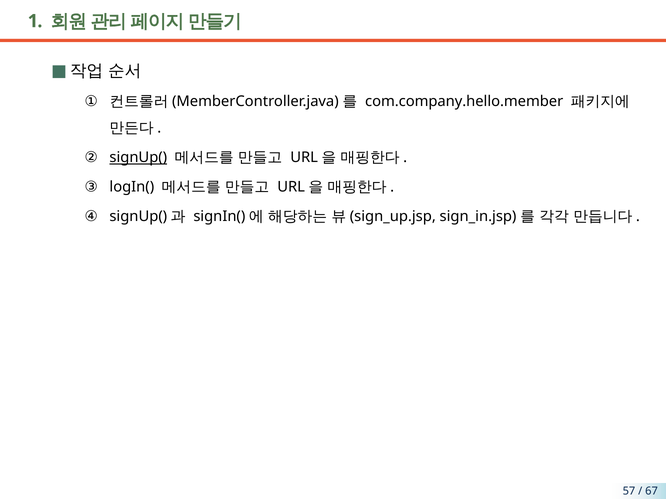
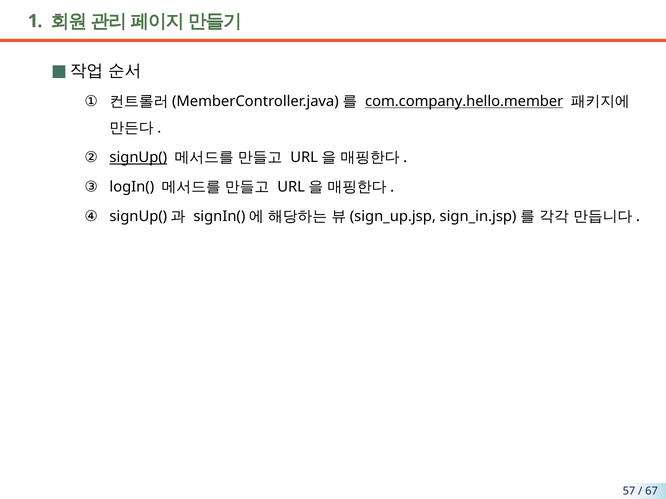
com.company.hello.member underline: none -> present
